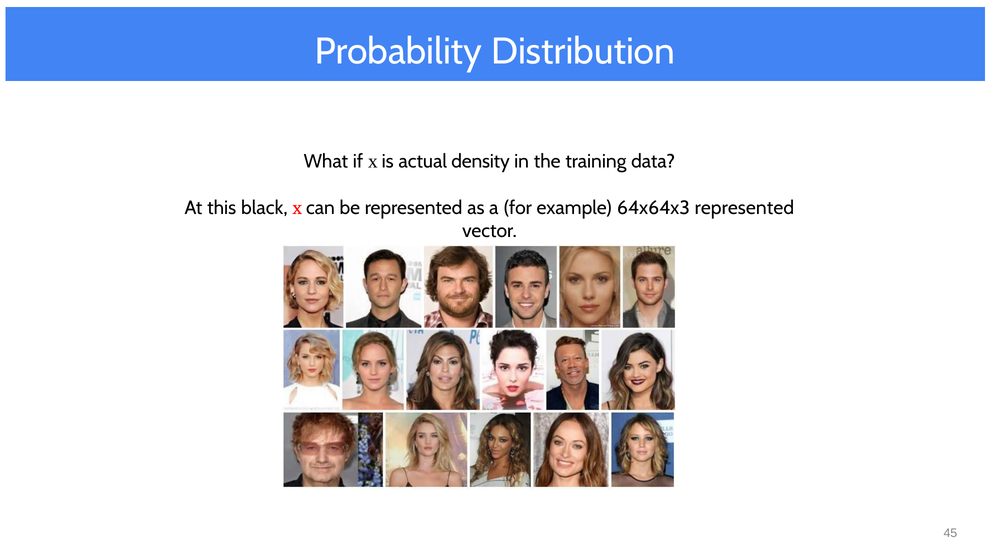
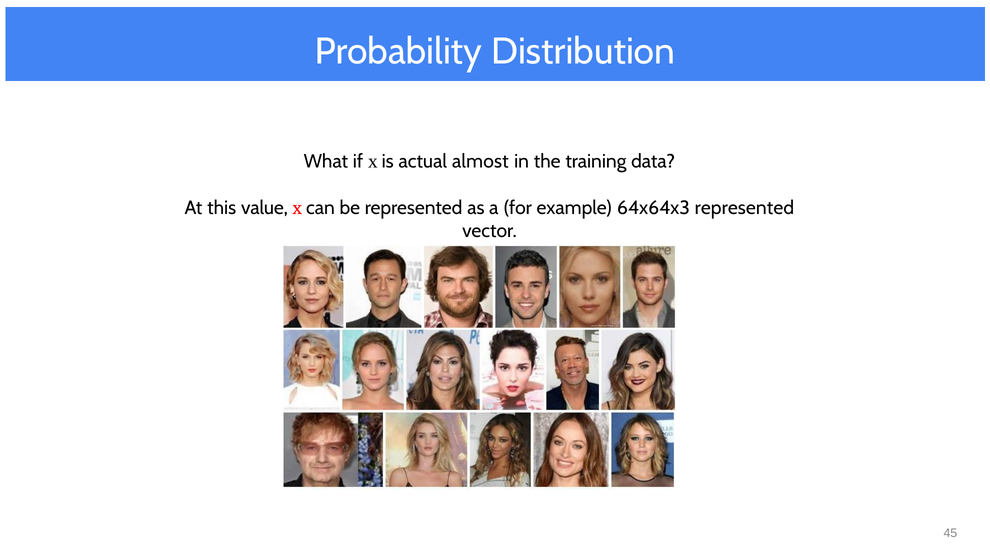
density: density -> almost
black: black -> value
